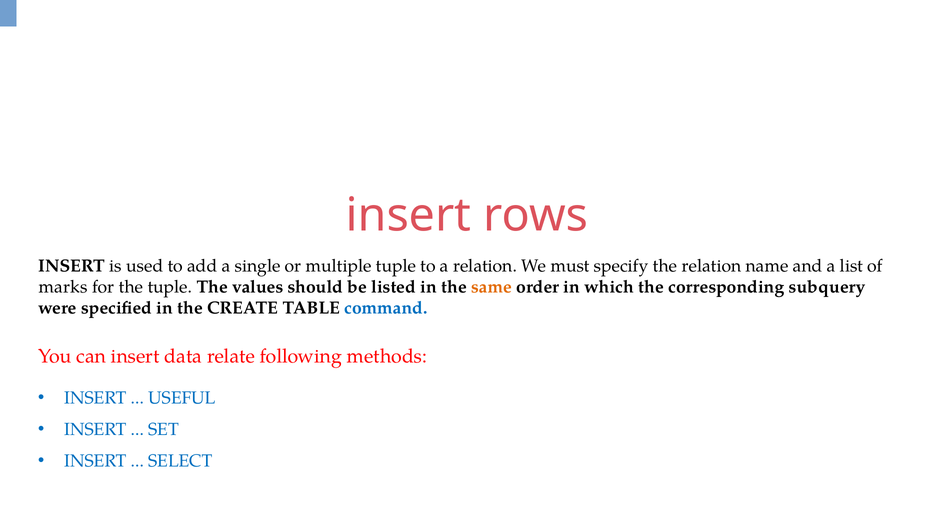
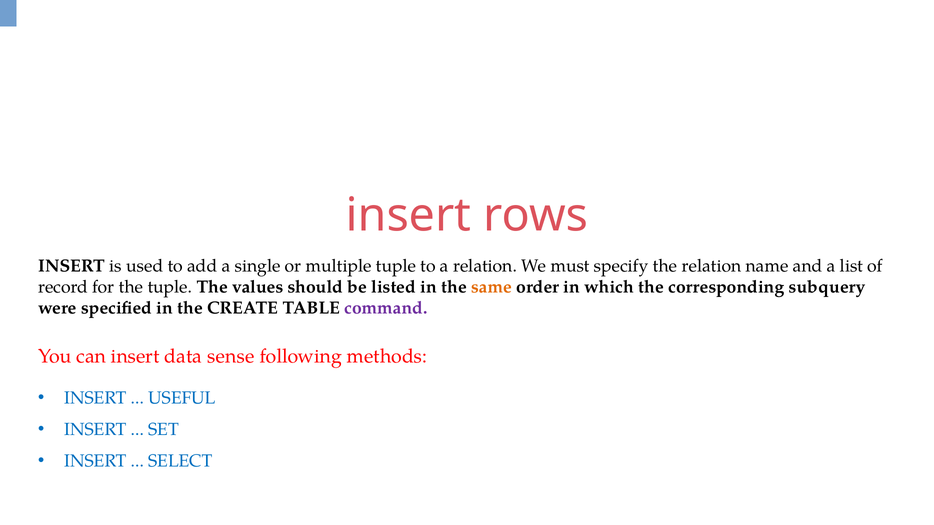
marks: marks -> record
command colour: blue -> purple
relate: relate -> sense
